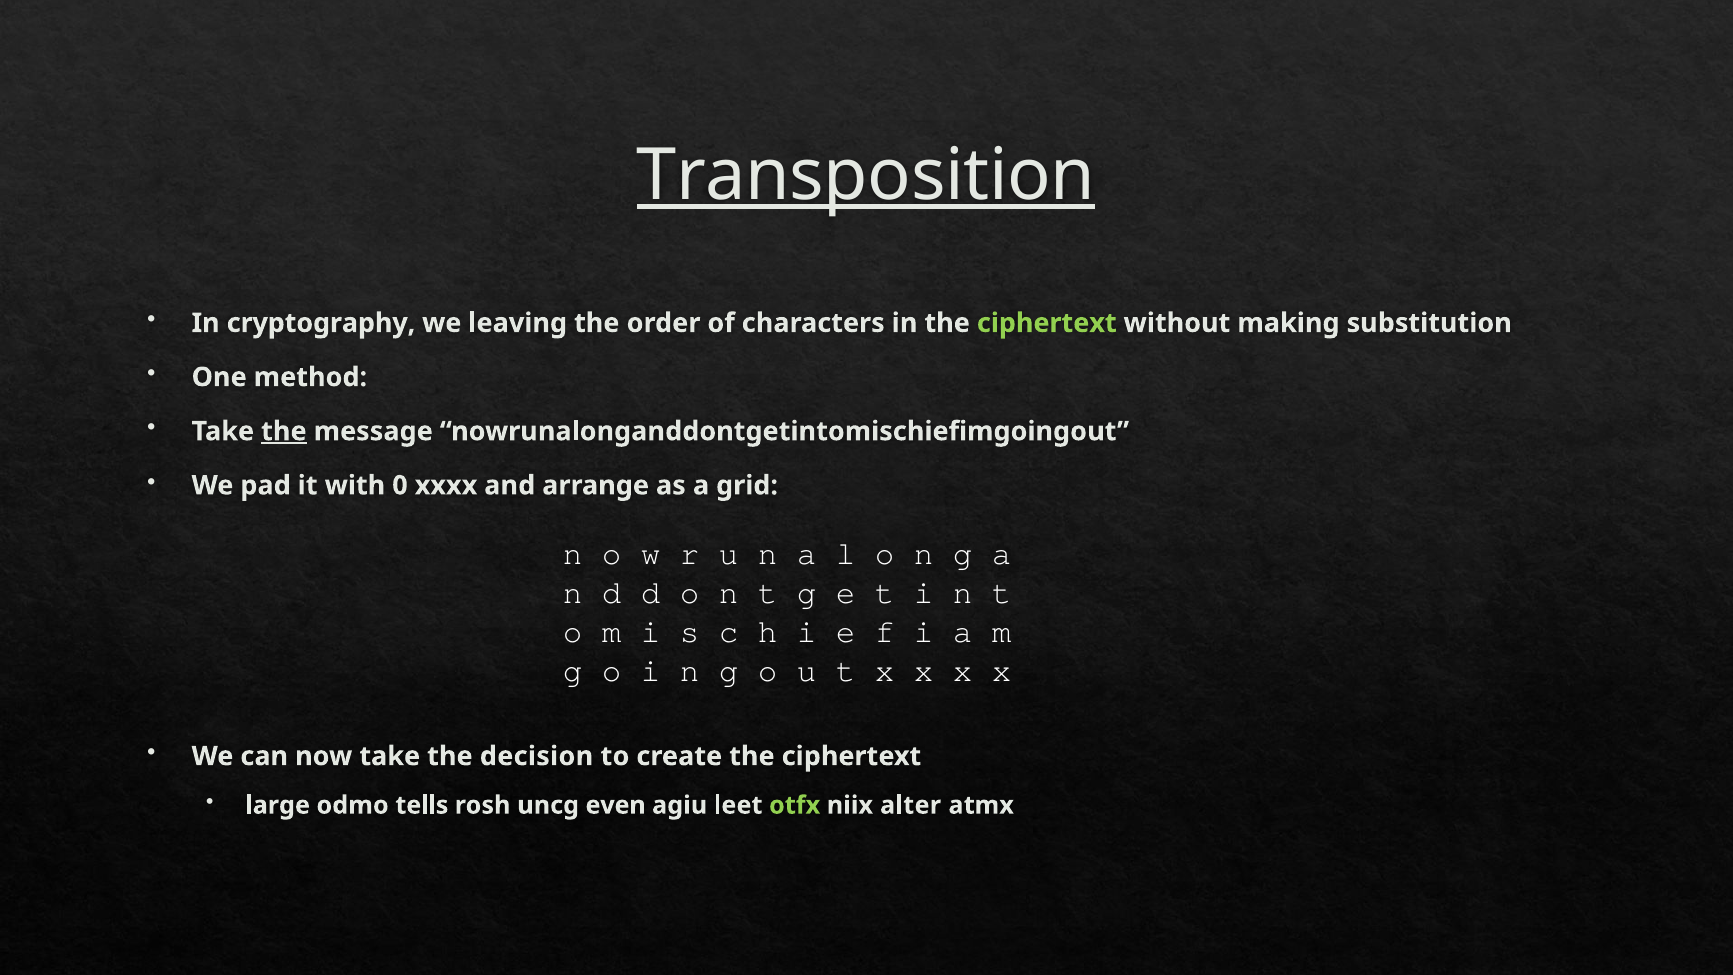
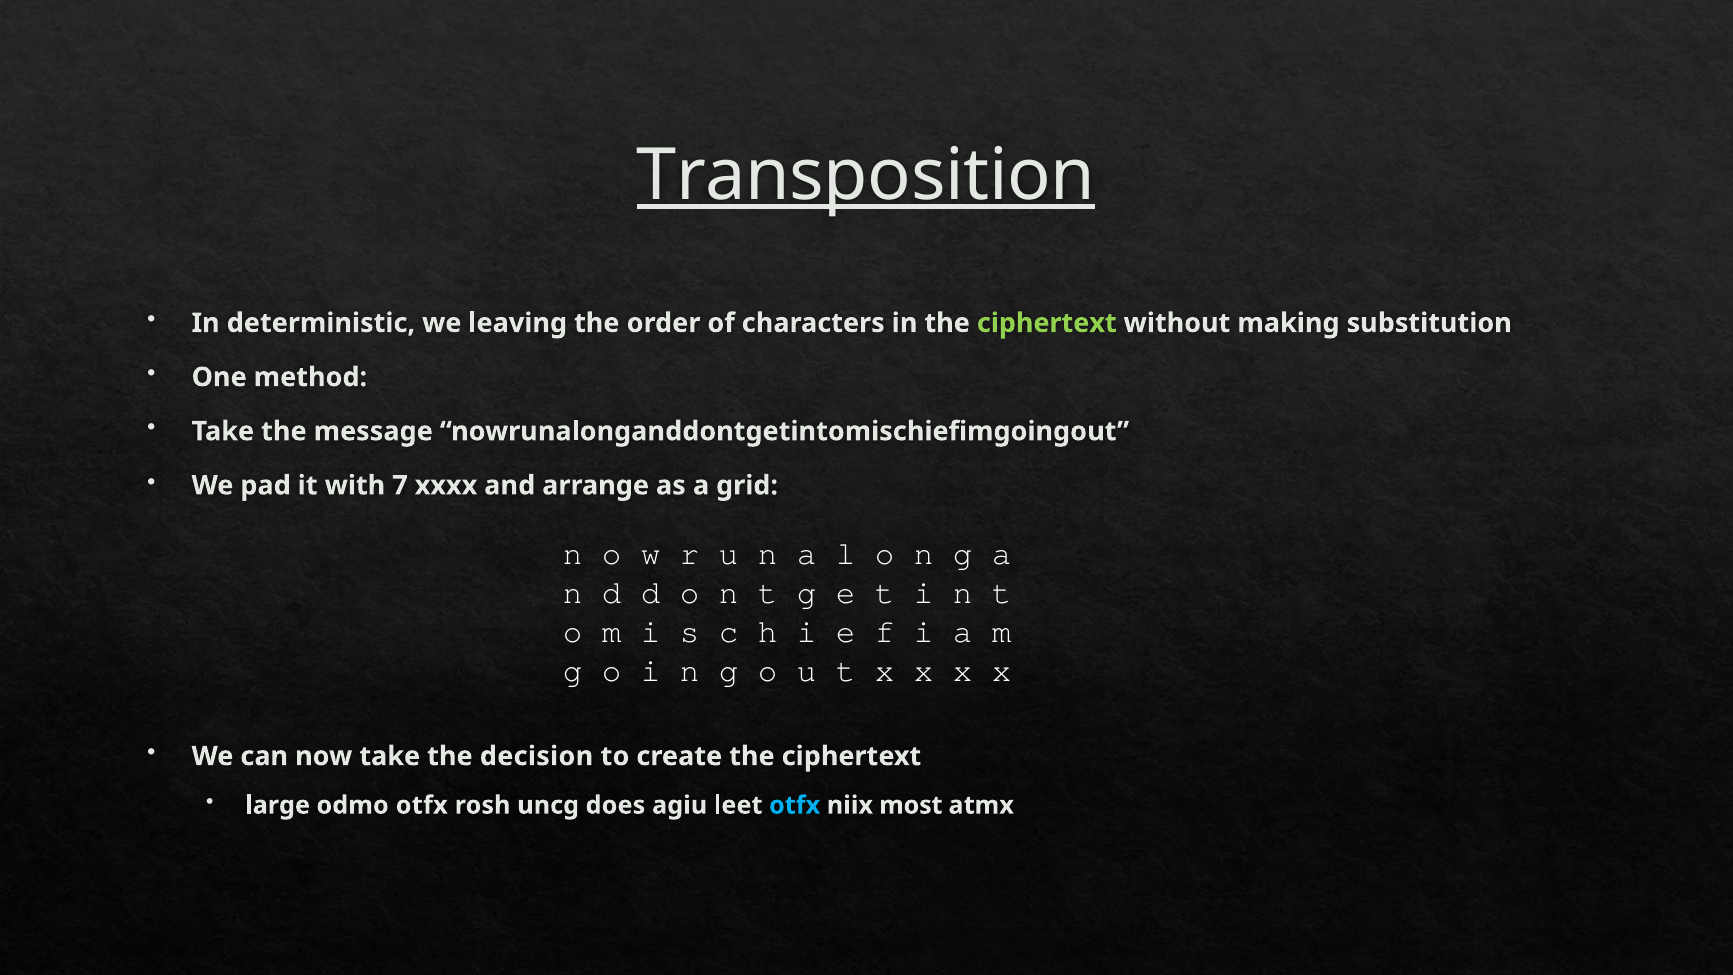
cryptography: cryptography -> deterministic
the at (284, 431) underline: present -> none
0: 0 -> 7
odmo tells: tells -> otfx
even: even -> does
otfx at (795, 805) colour: light green -> light blue
alter: alter -> most
